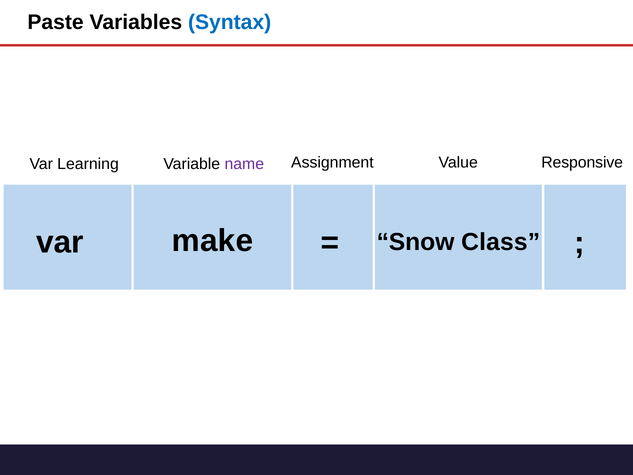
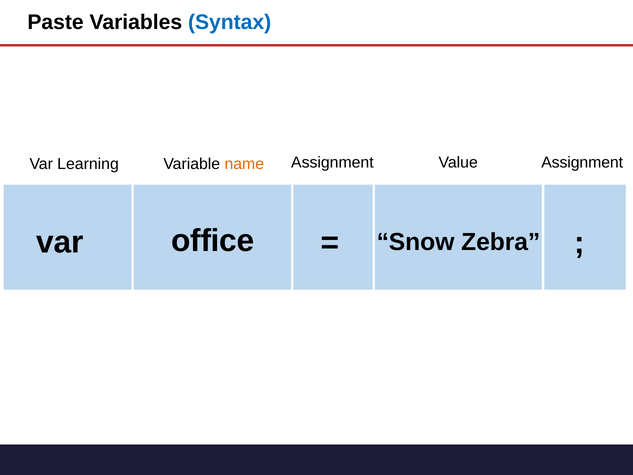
name colour: purple -> orange
Value Responsive: Responsive -> Assignment
make: make -> office
Class: Class -> Zebra
